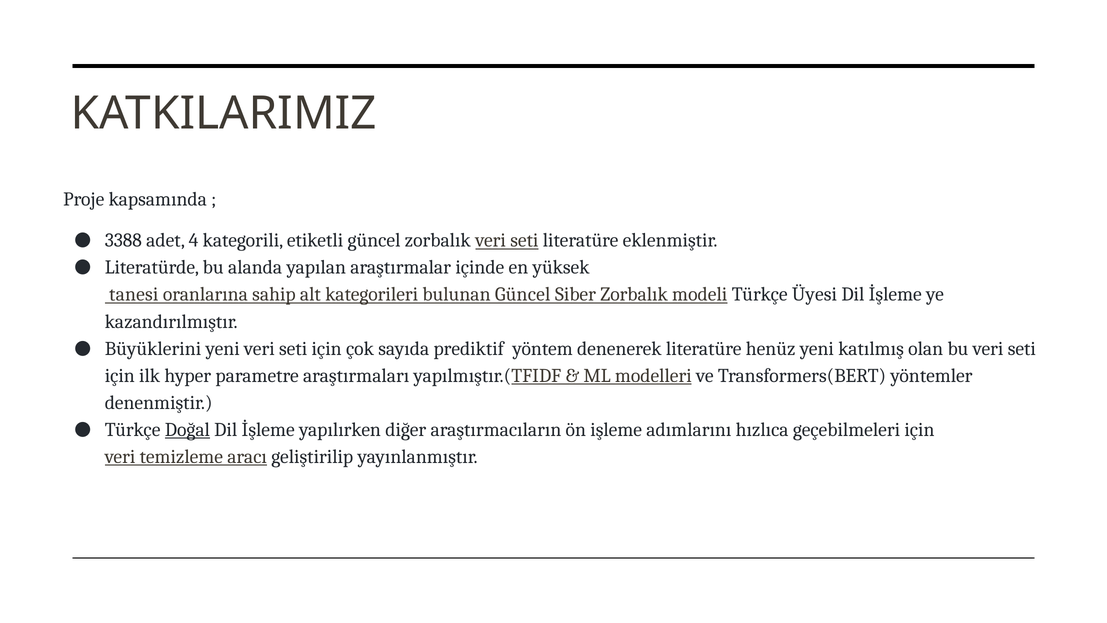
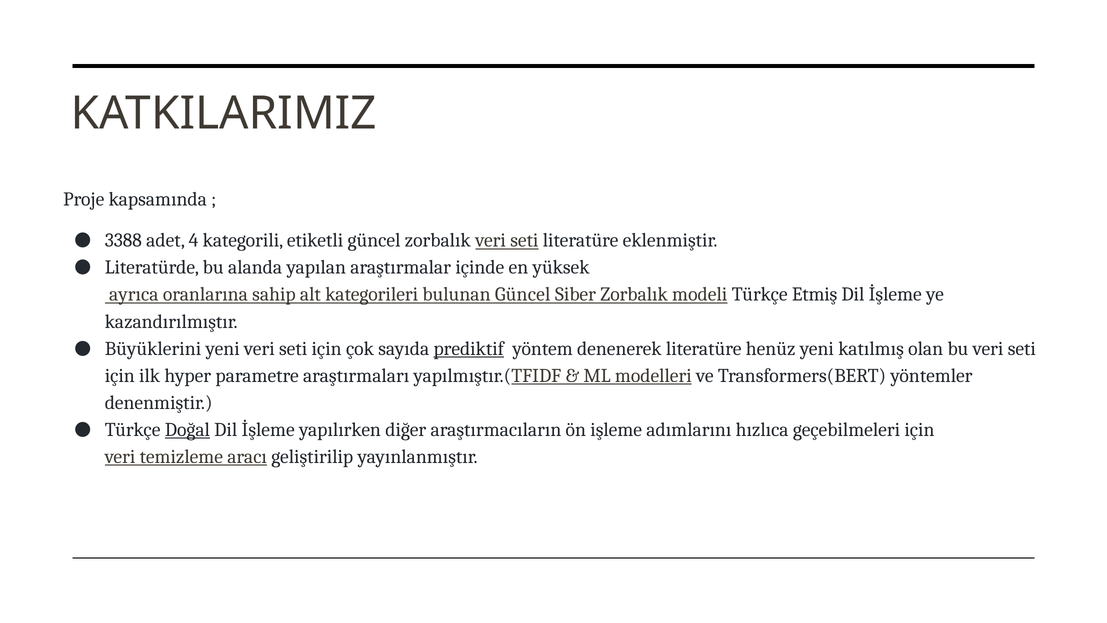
tanesi: tanesi -> ayrıca
Üyesi: Üyesi -> Etmiş
prediktif underline: none -> present
